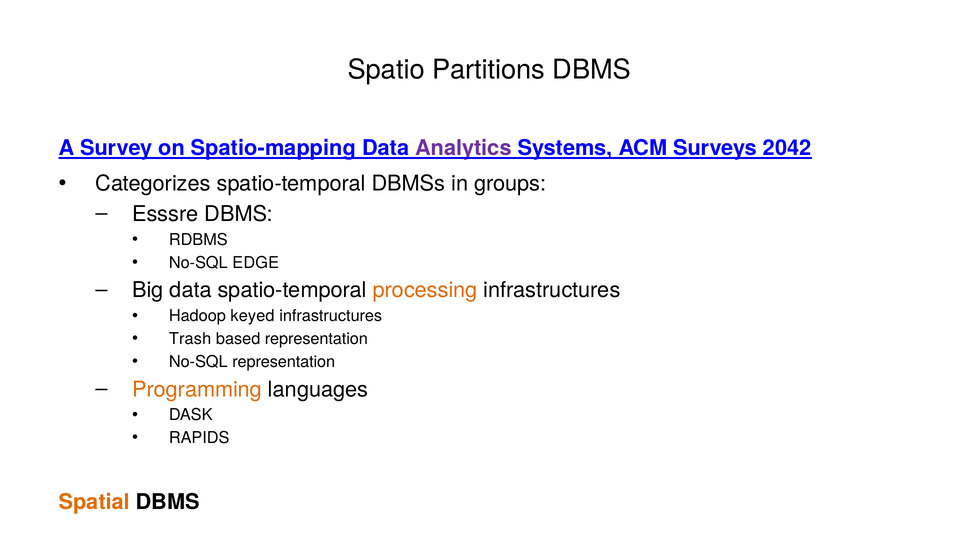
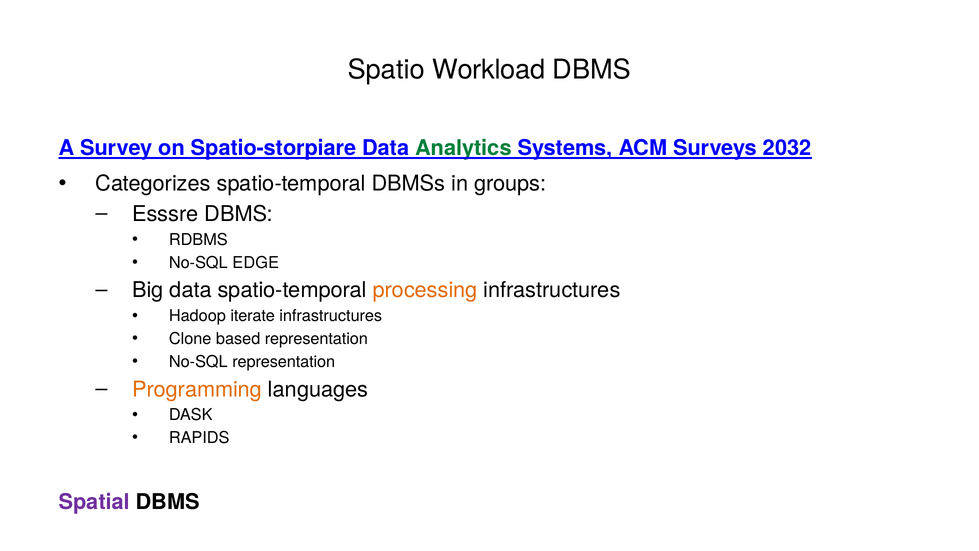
Partitions: Partitions -> Workload
Spatio-mapping: Spatio-mapping -> Spatio-storpiare
Analytics colour: purple -> green
2042: 2042 -> 2032
keyed: keyed -> iterate
Trash: Trash -> Clone
Spatial colour: orange -> purple
